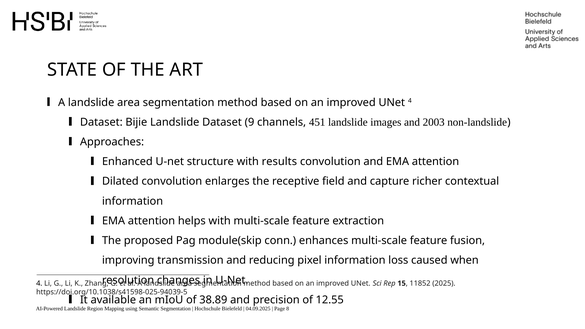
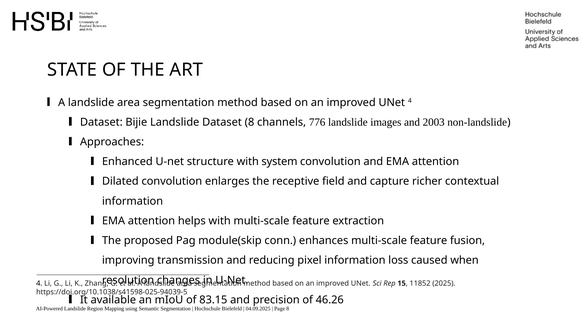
Dataset 9: 9 -> 8
451: 451 -> 776
results: results -> system
38.89: 38.89 -> 83.15
12.55: 12.55 -> 46.26
